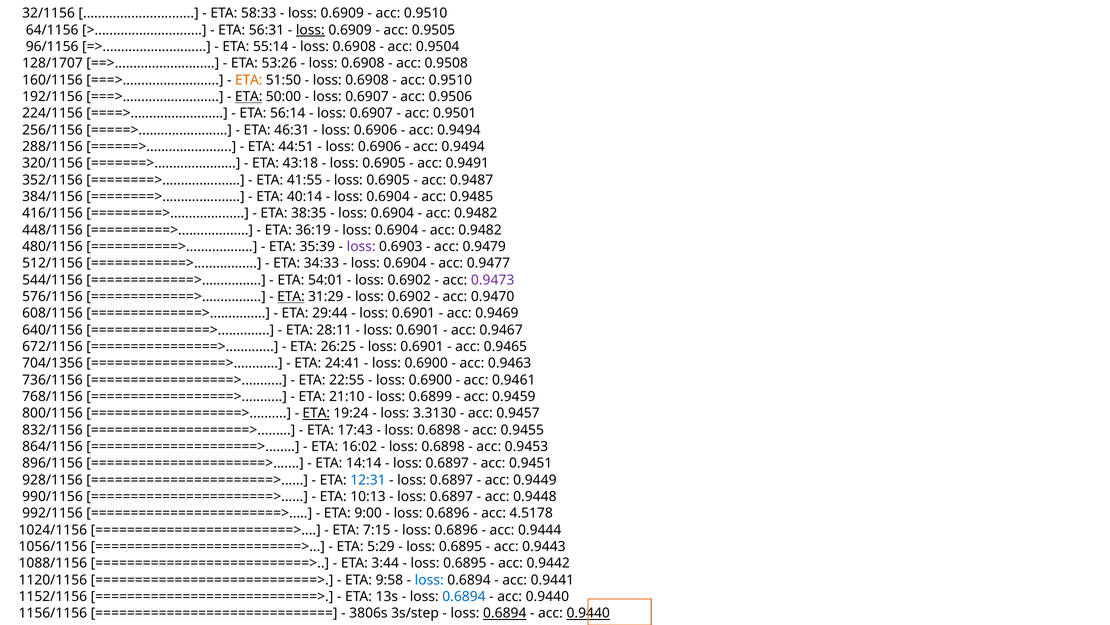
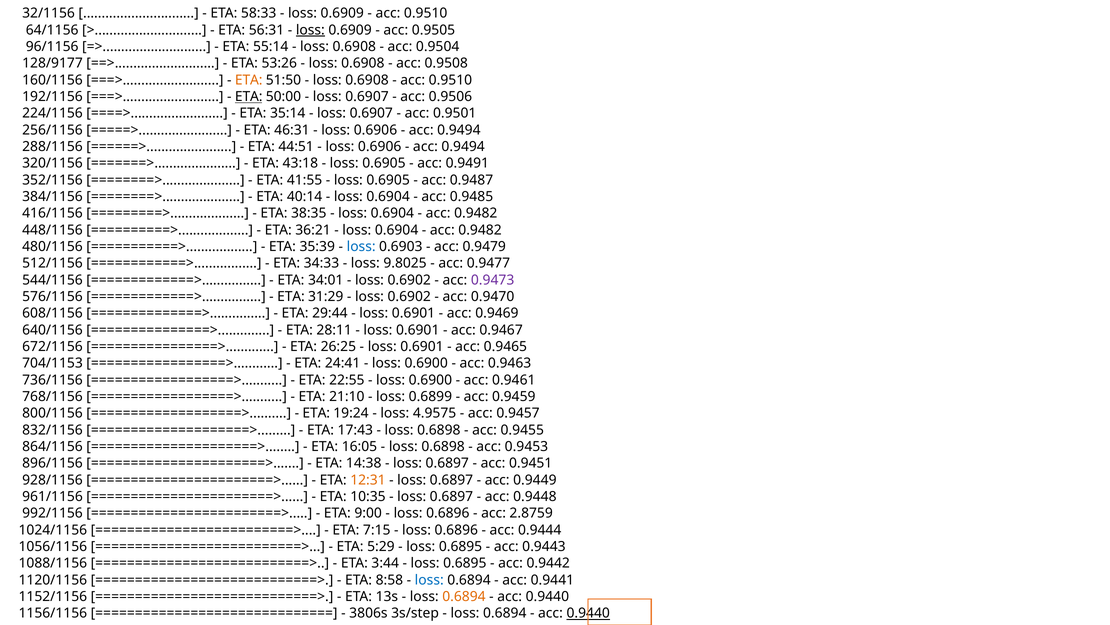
128/1707: 128/1707 -> 128/9177
56:14: 56:14 -> 35:14
36:19: 36:19 -> 36:21
loss at (361, 246) colour: purple -> blue
0.6904 at (405, 263): 0.6904 -> 9.8025
54:01: 54:01 -> 34:01
ETA at (291, 296) underline: present -> none
704/1356: 704/1356 -> 704/1153
ETA at (316, 413) underline: present -> none
3.3130: 3.3130 -> 4.9575
16:02: 16:02 -> 16:05
14:14: 14:14 -> 14:38
12:31 colour: blue -> orange
990/1156: 990/1156 -> 961/1156
10:13: 10:13 -> 10:35
4.5178: 4.5178 -> 2.8759
9:58: 9:58 -> 8:58
0.6894 at (464, 596) colour: blue -> orange
0.6894 at (505, 613) underline: present -> none
